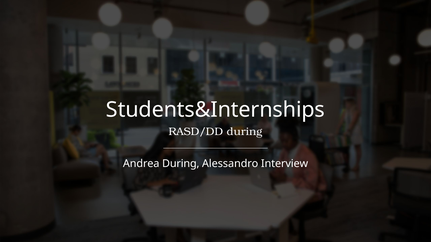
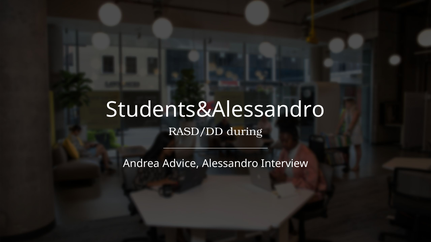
Students&Internships: Students&Internships -> Students&Alessandro
Andrea During: During -> Advice
